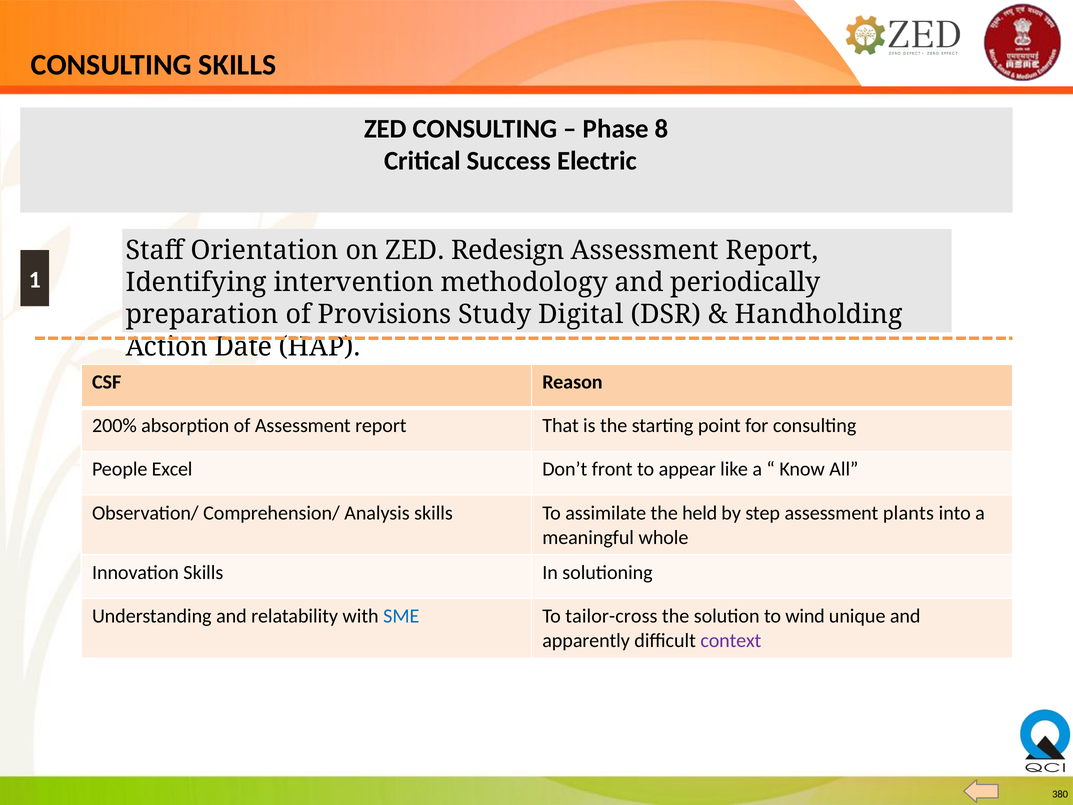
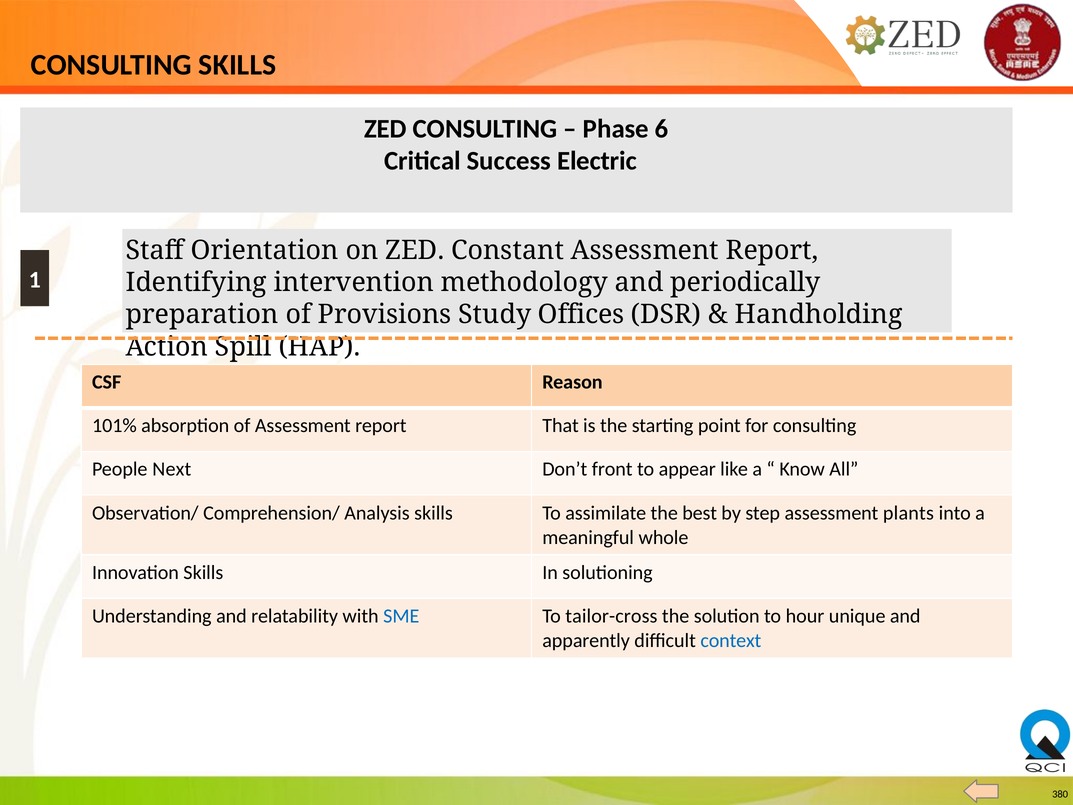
8: 8 -> 6
Redesign: Redesign -> Constant
Digital: Digital -> Offices
Date: Date -> Spill
200%: 200% -> 101%
Excel: Excel -> Next
held: held -> best
wind: wind -> hour
context colour: purple -> blue
